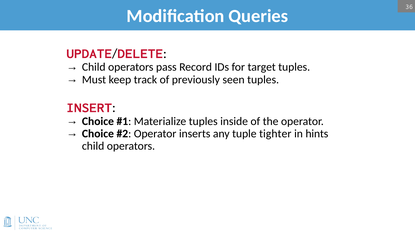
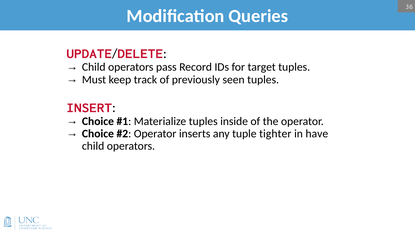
hints: hints -> have
